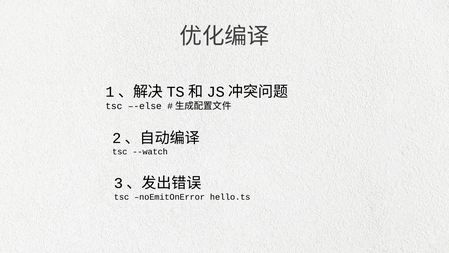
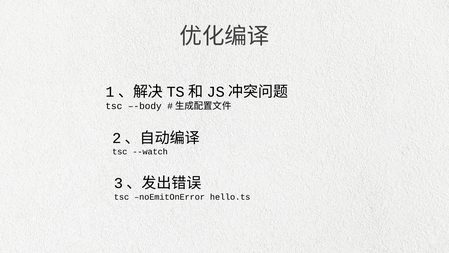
–-else: –-else -> –-body
